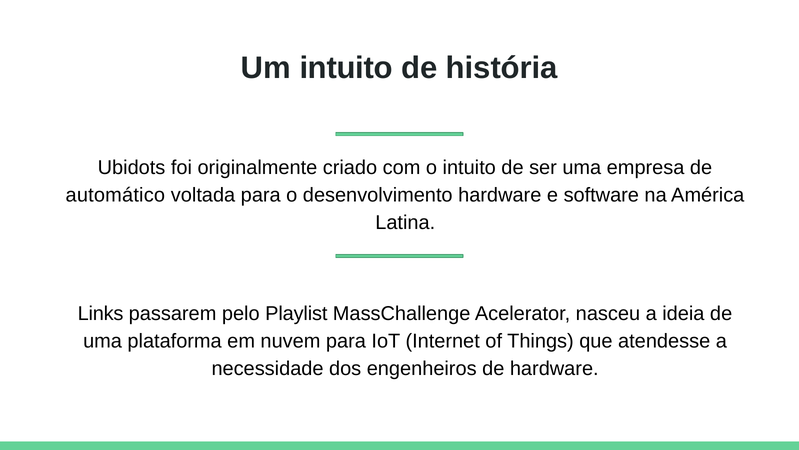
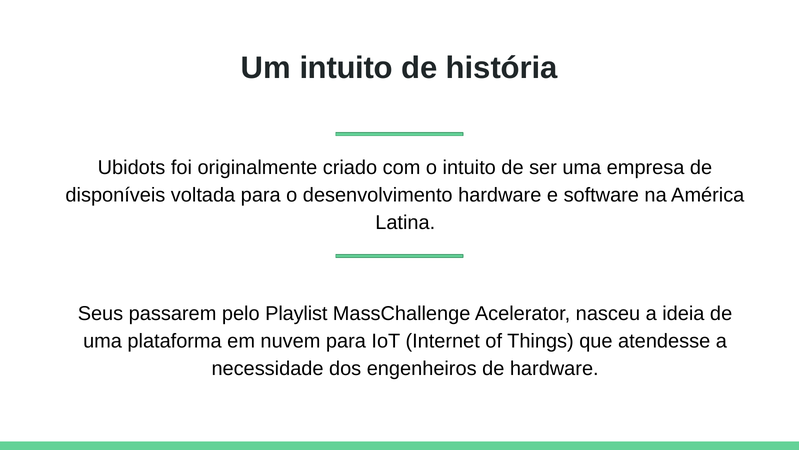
automático: automático -> disponíveis
Links: Links -> Seus
